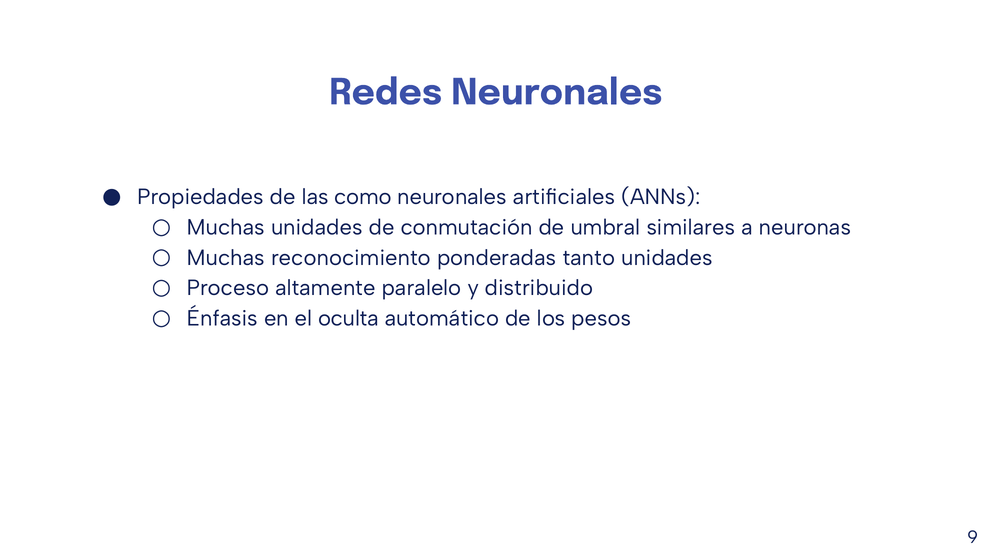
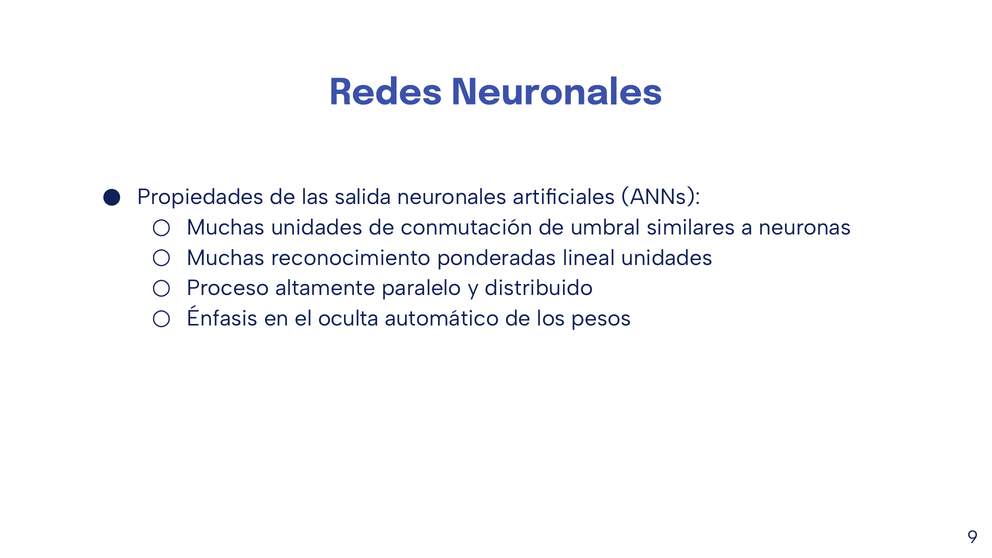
como: como -> salida
tanto: tanto -> lineal
